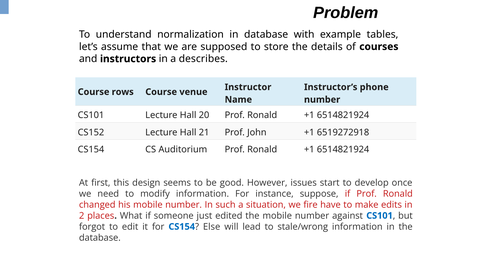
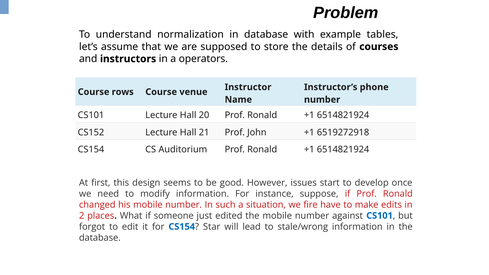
describes: describes -> operators
Else: Else -> Star
